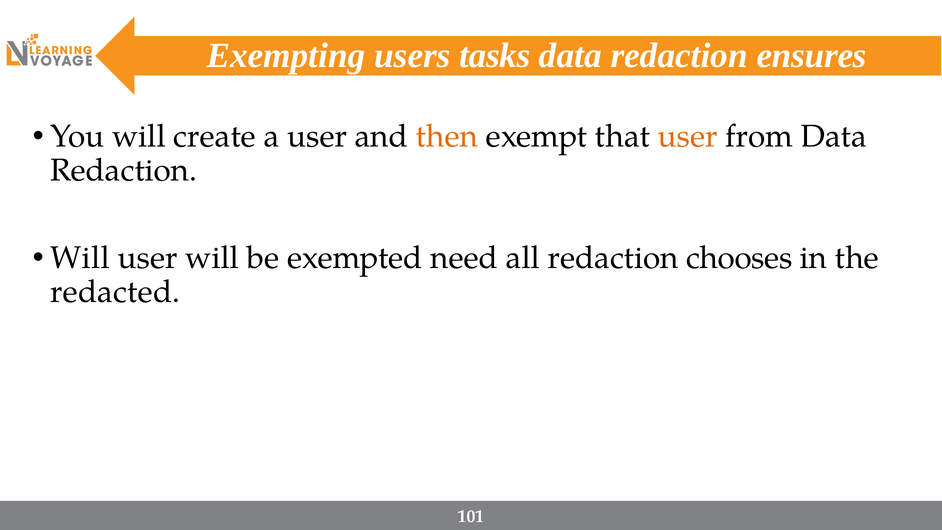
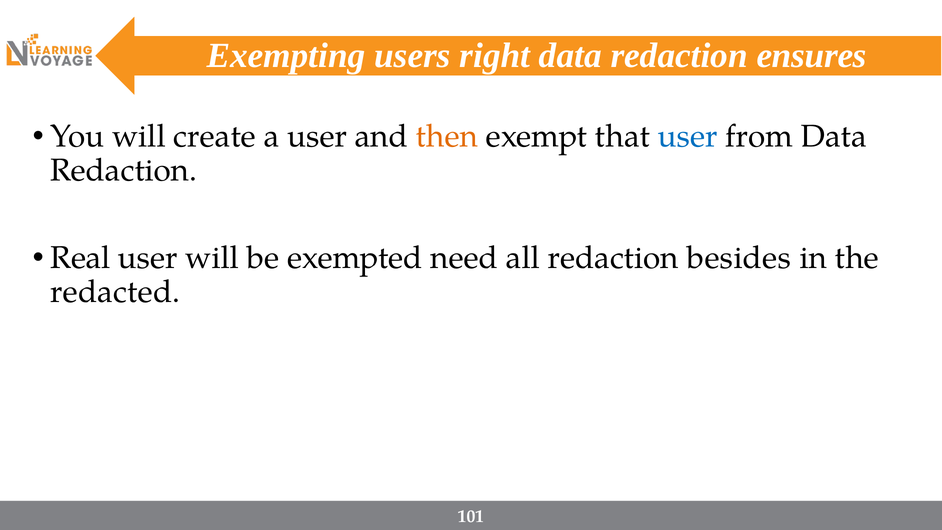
tasks: tasks -> right
user at (688, 137) colour: orange -> blue
Will at (80, 258): Will -> Real
chooses: chooses -> besides
